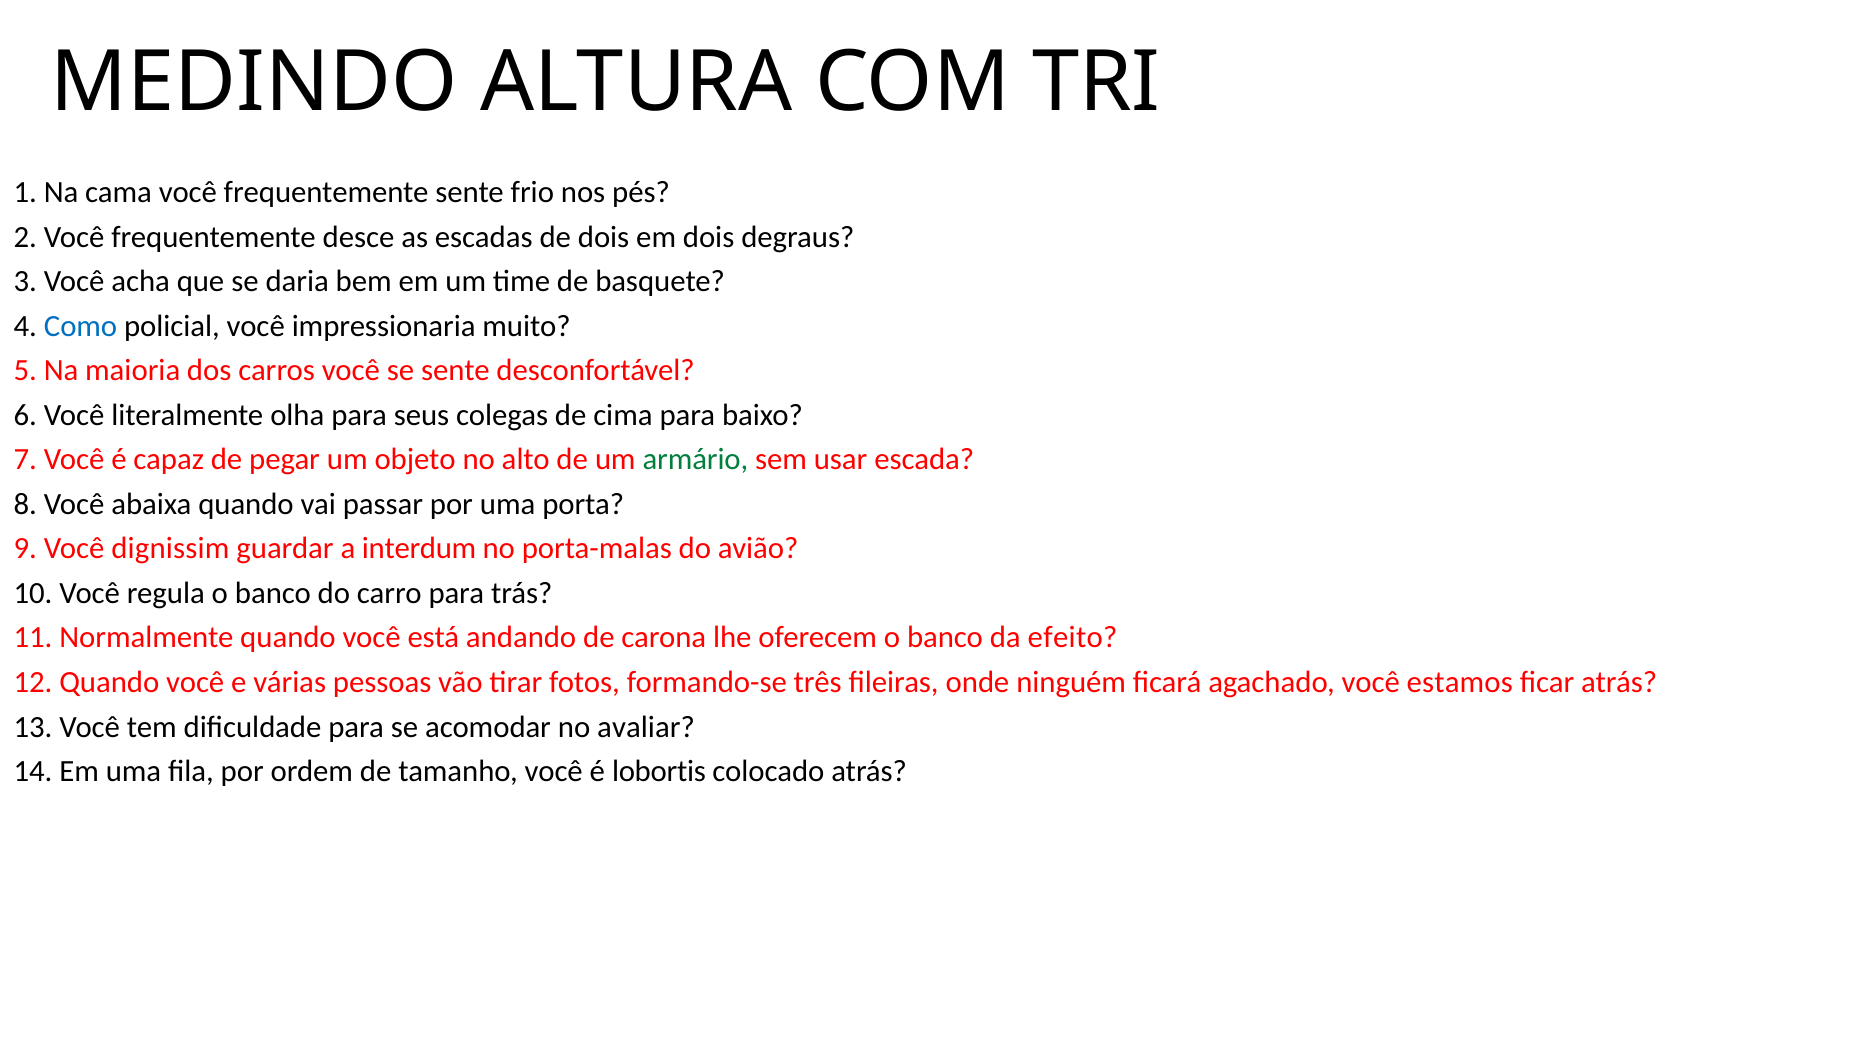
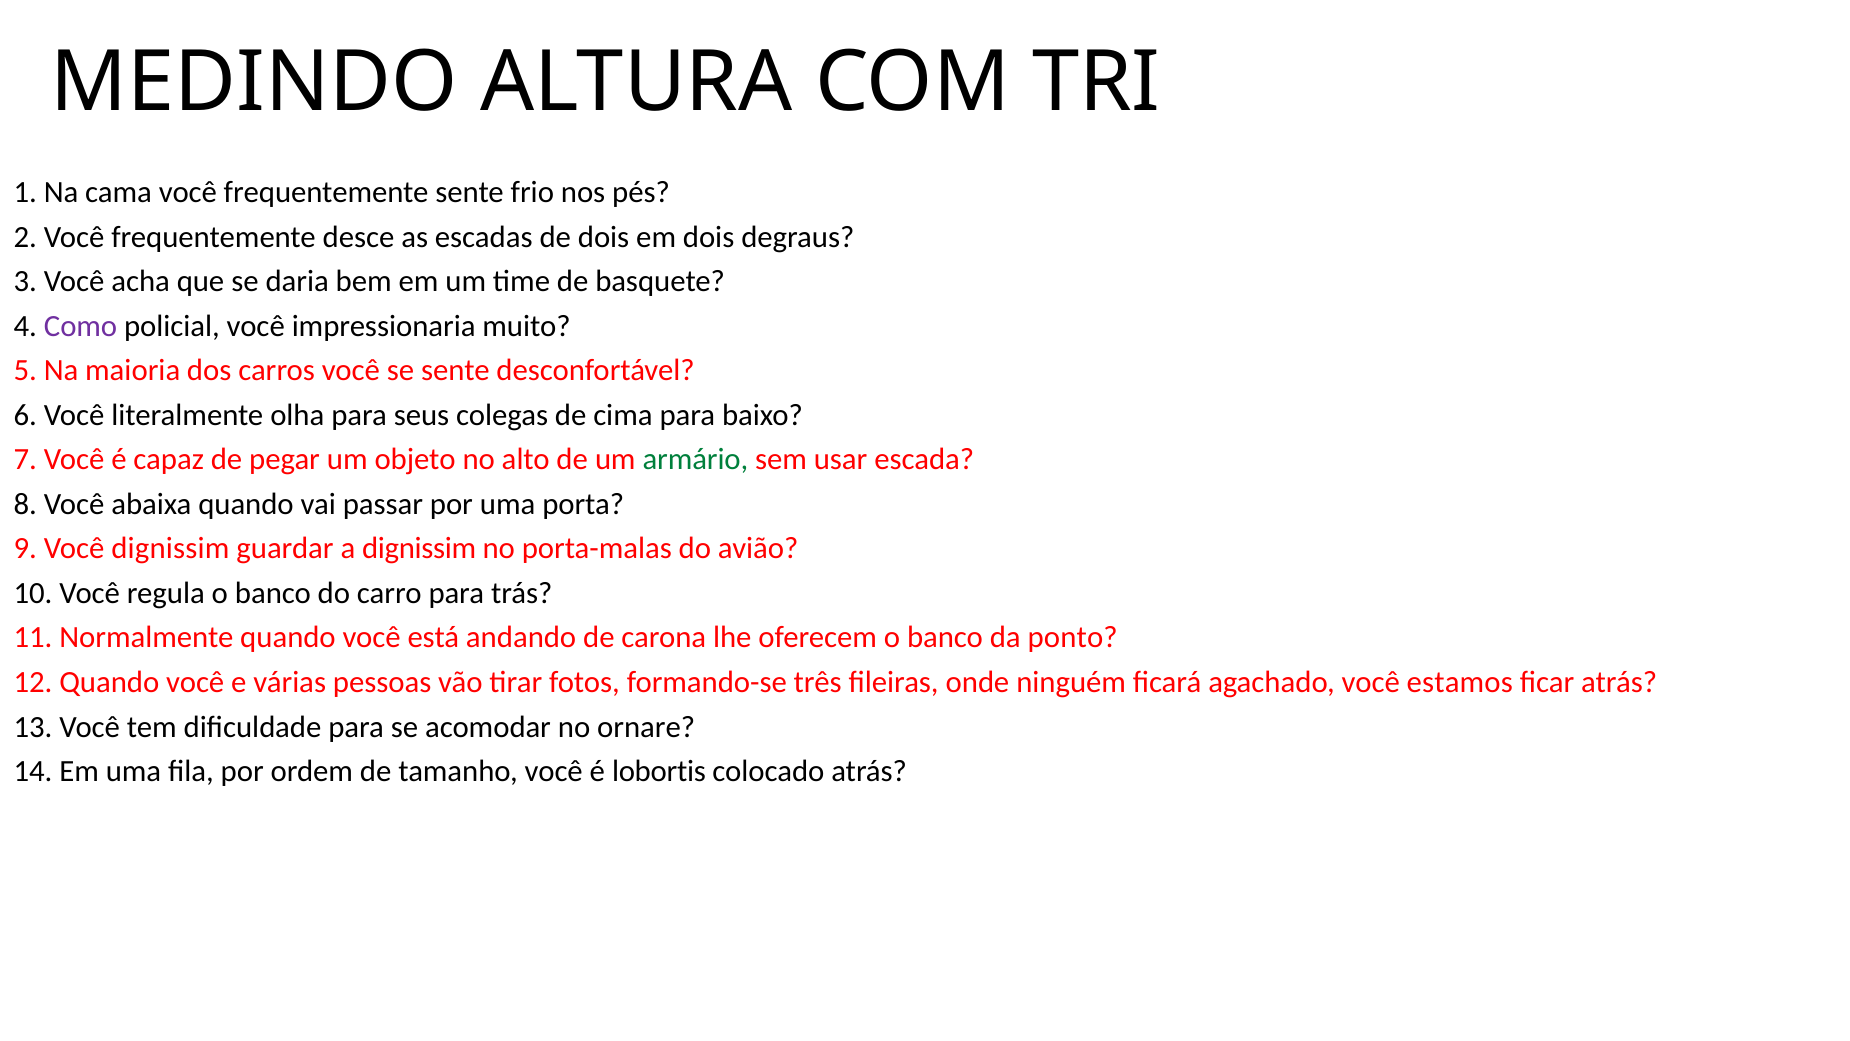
Como colour: blue -> purple
a interdum: interdum -> dignissim
efeito: efeito -> ponto
avaliar: avaliar -> ornare
